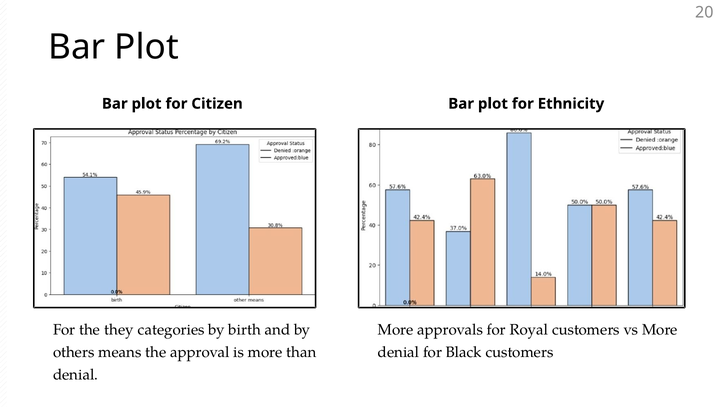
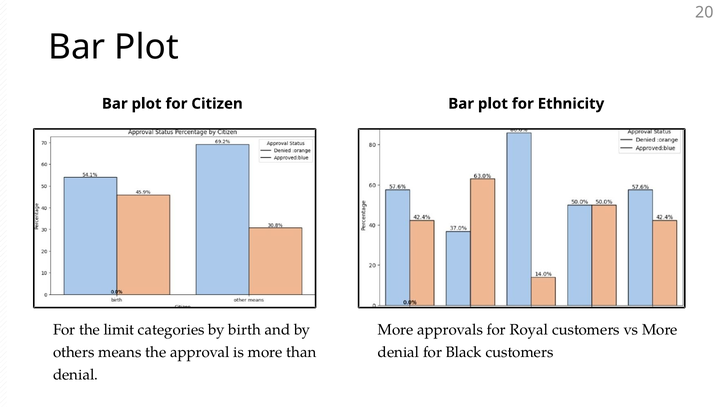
they: they -> limit
